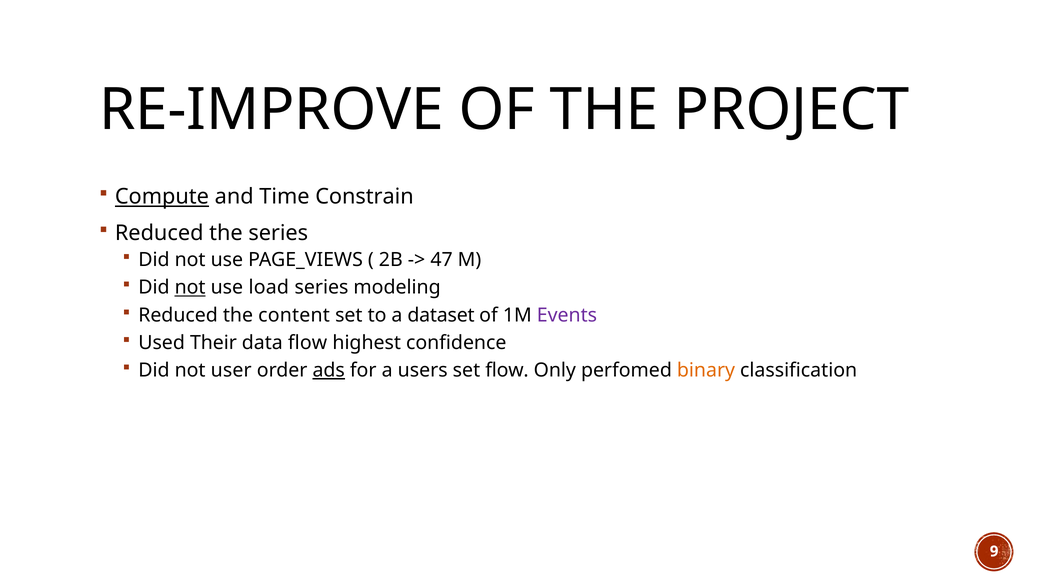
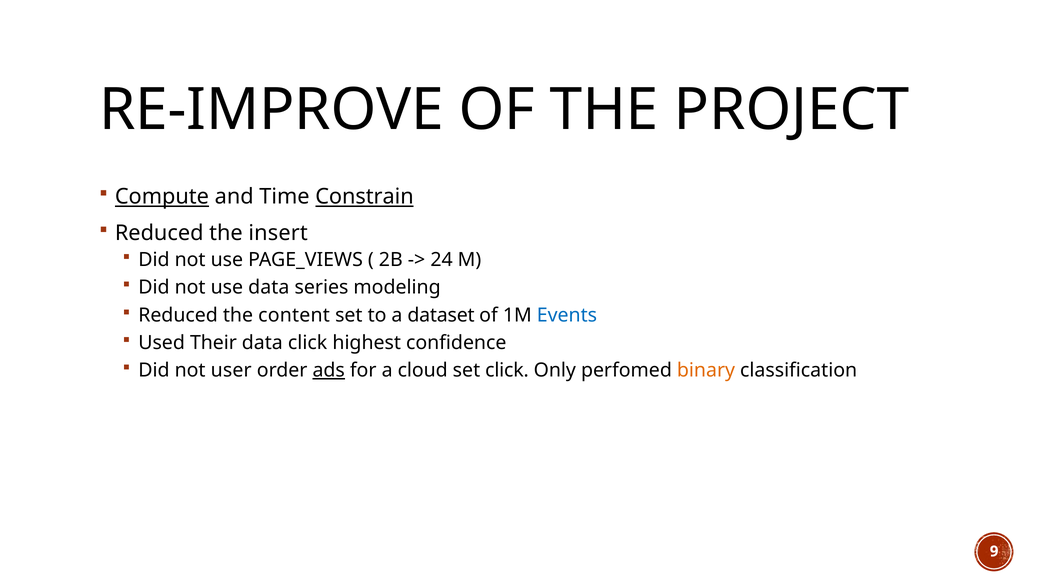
Constrain underline: none -> present
the series: series -> insert
47: 47 -> 24
not at (190, 288) underline: present -> none
use load: load -> data
Events colour: purple -> blue
data flow: flow -> click
users: users -> cloud
set flow: flow -> click
